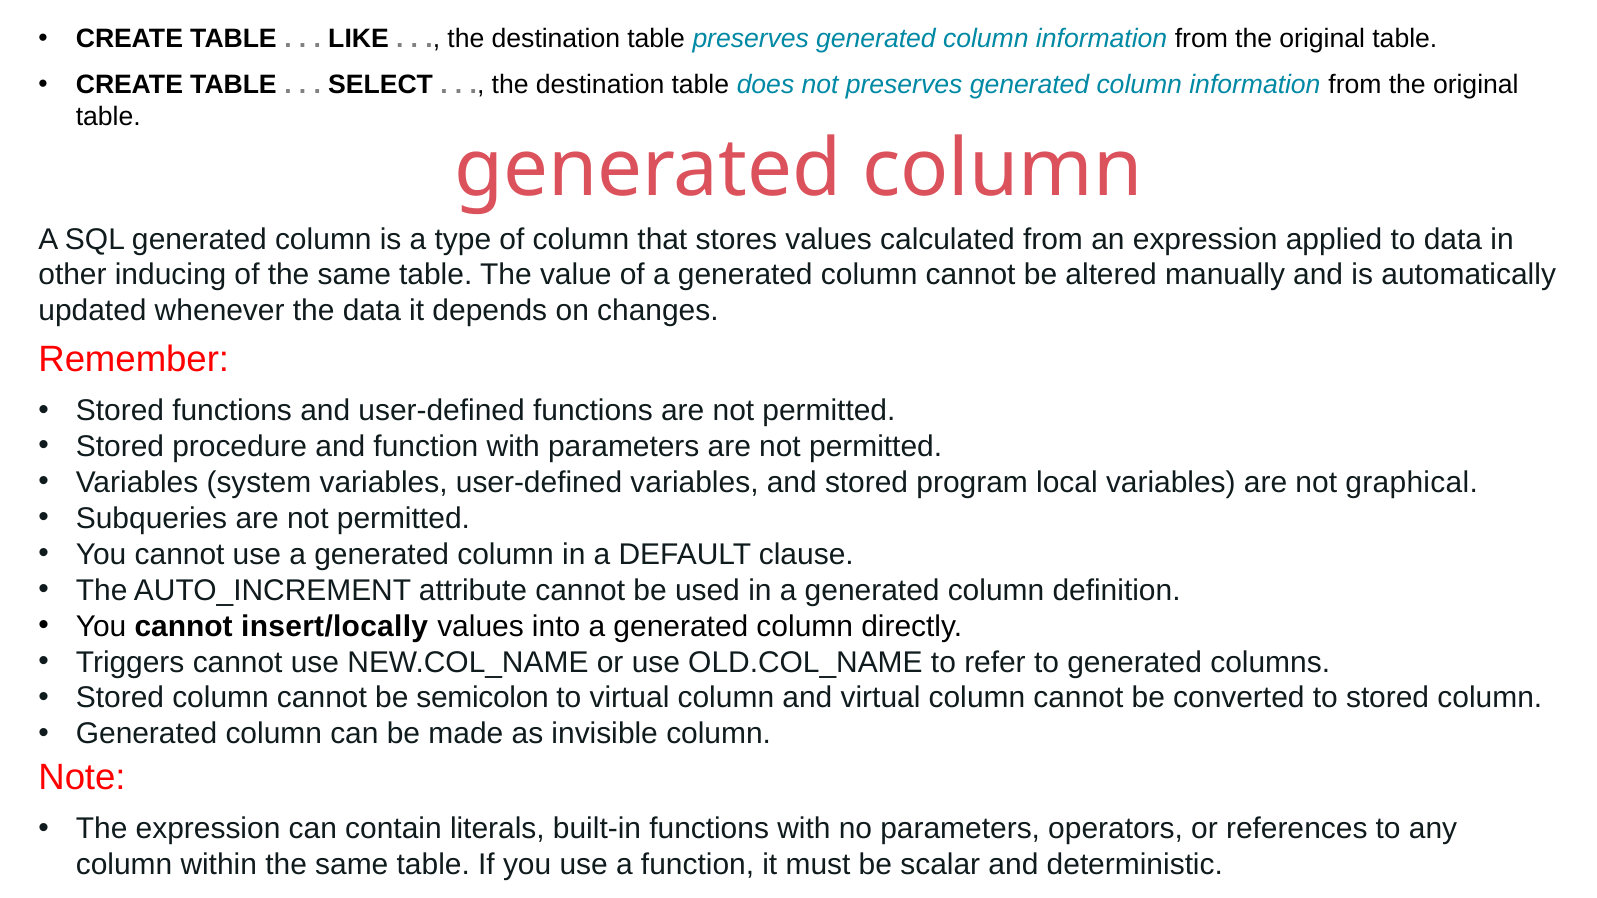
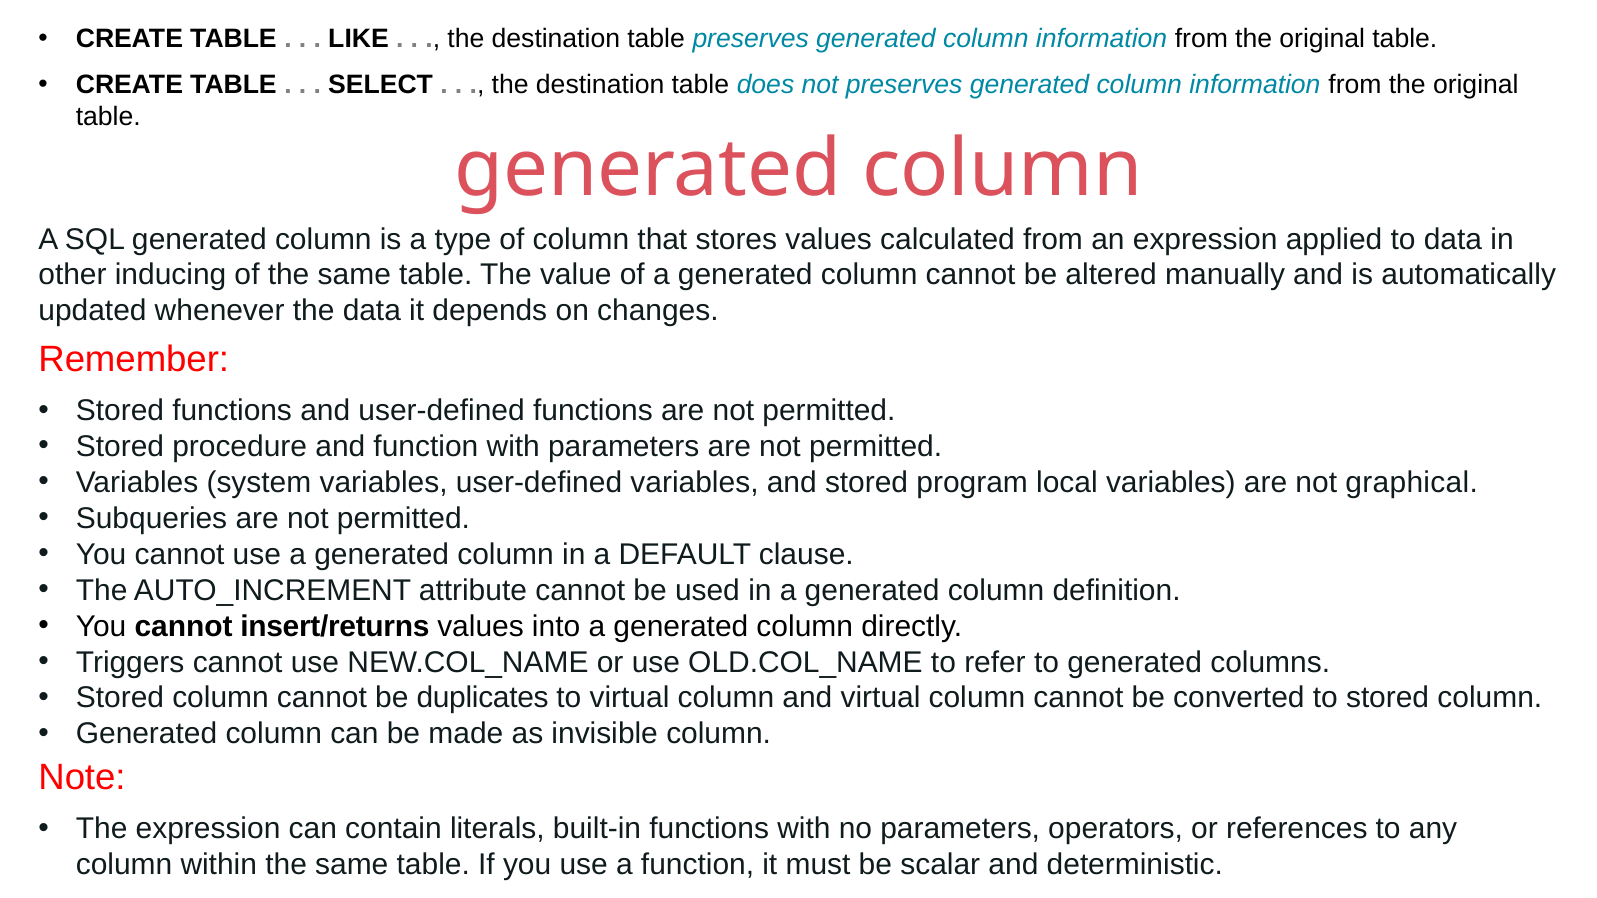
insert/locally: insert/locally -> insert/returns
semicolon: semicolon -> duplicates
